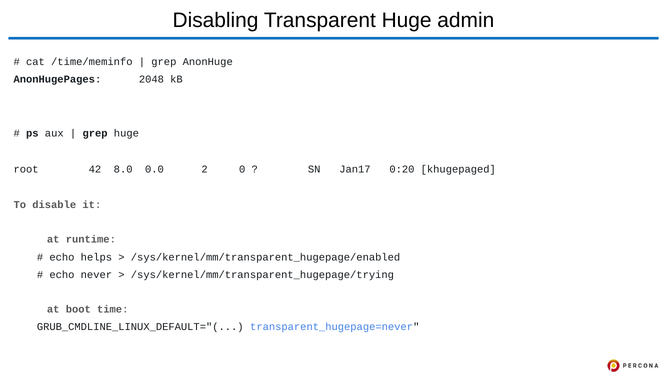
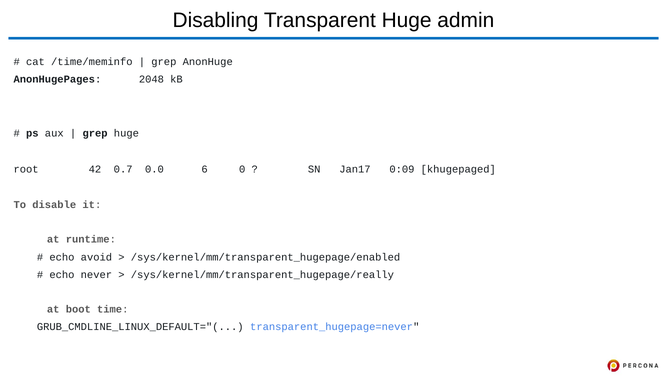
8.0: 8.0 -> 0.7
2: 2 -> 6
0:20: 0:20 -> 0:09
helps: helps -> avoid
/sys/kernel/mm/transparent_hugepage/trying: /sys/kernel/mm/transparent_hugepage/trying -> /sys/kernel/mm/transparent_hugepage/really
